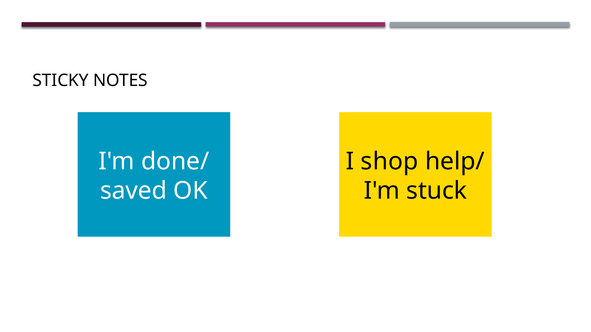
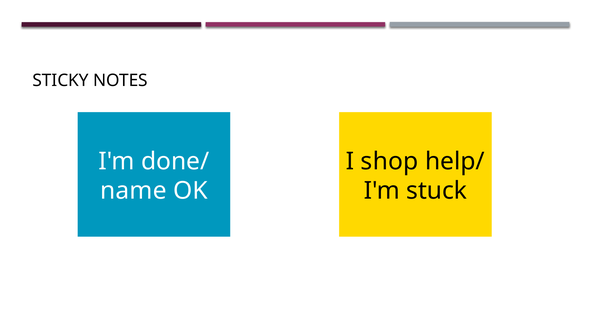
saved: saved -> name
